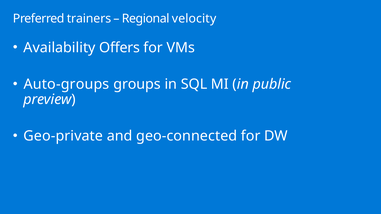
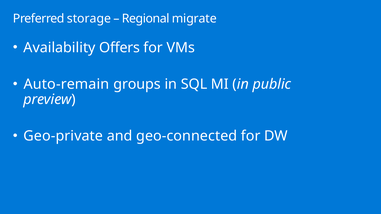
trainers: trainers -> storage
velocity: velocity -> migrate
Auto-groups: Auto-groups -> Auto-remain
